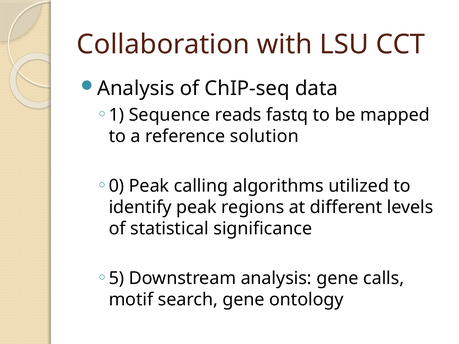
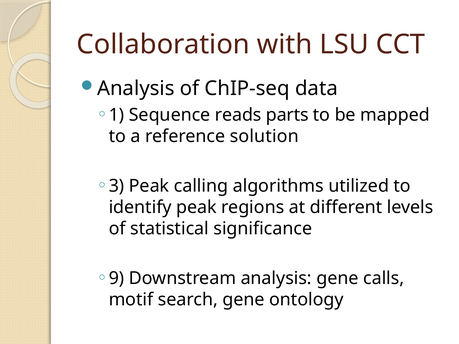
fastq: fastq -> parts
0: 0 -> 3
5: 5 -> 9
